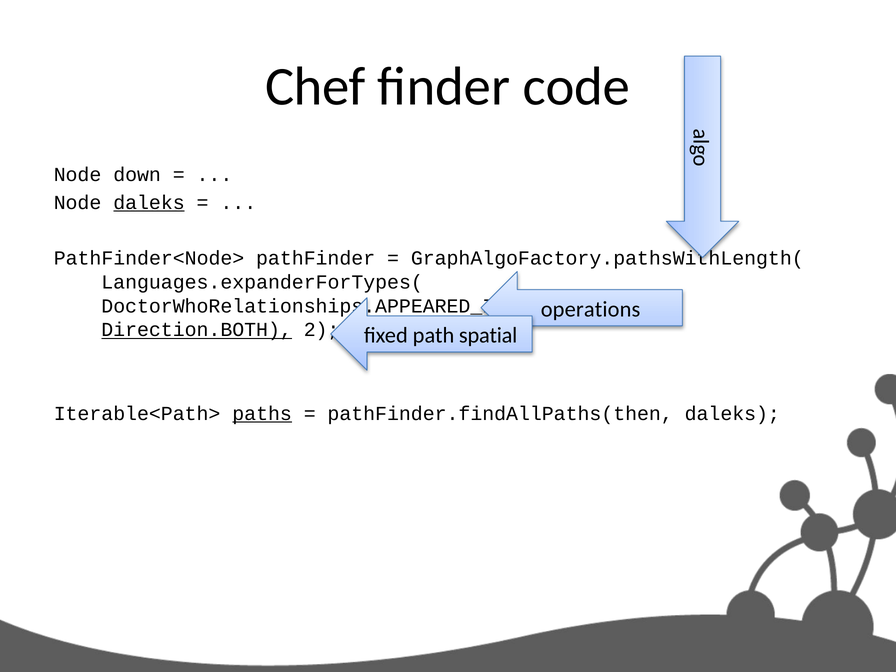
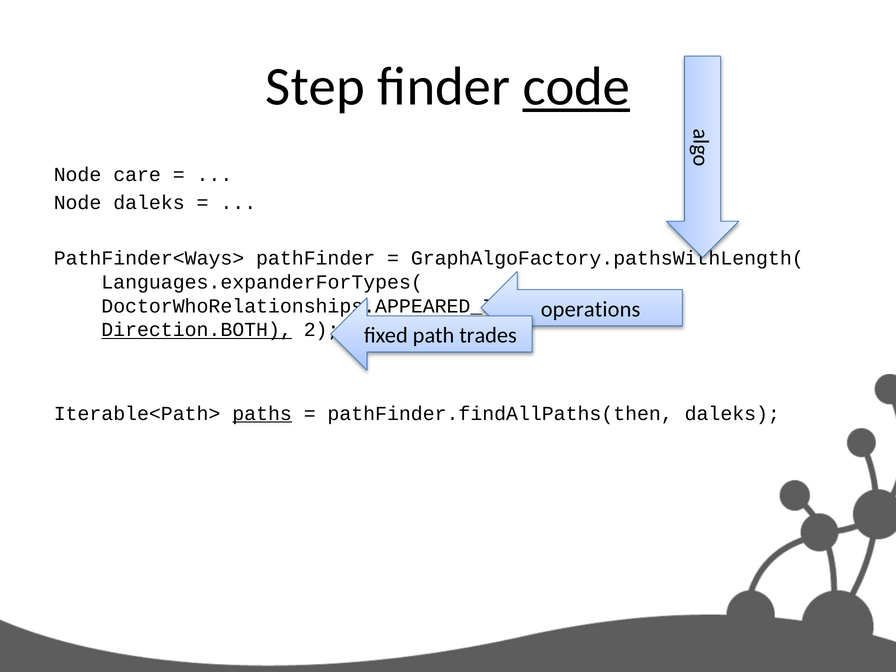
Chef: Chef -> Step
code underline: none -> present
down: down -> care
daleks at (149, 202) underline: present -> none
PathFinder<Node>: PathFinder<Node> -> PathFinder<Ways>
spatial: spatial -> trades
